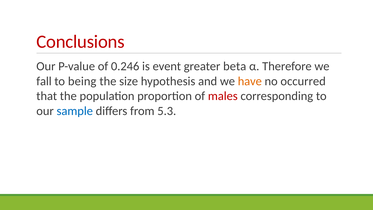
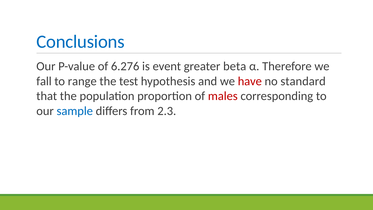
Conclusions colour: red -> blue
0.246: 0.246 -> 6.276
being: being -> range
size: size -> test
have colour: orange -> red
occurred: occurred -> standard
5.3: 5.3 -> 2.3
